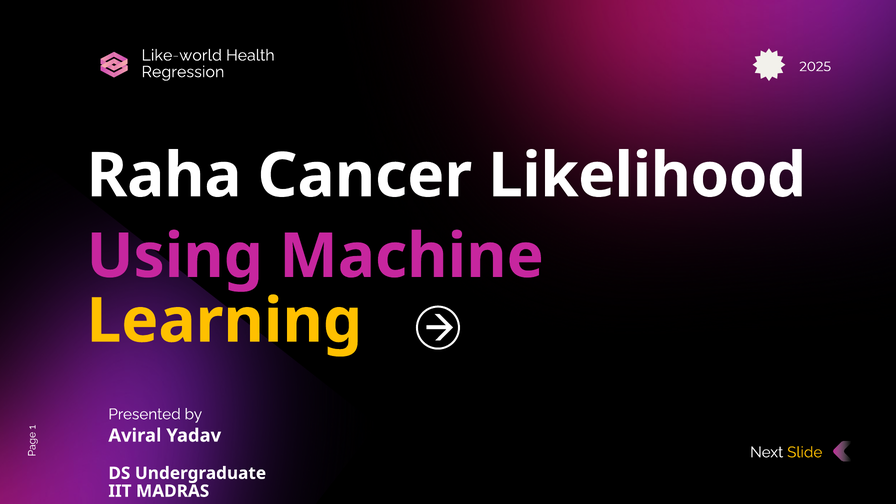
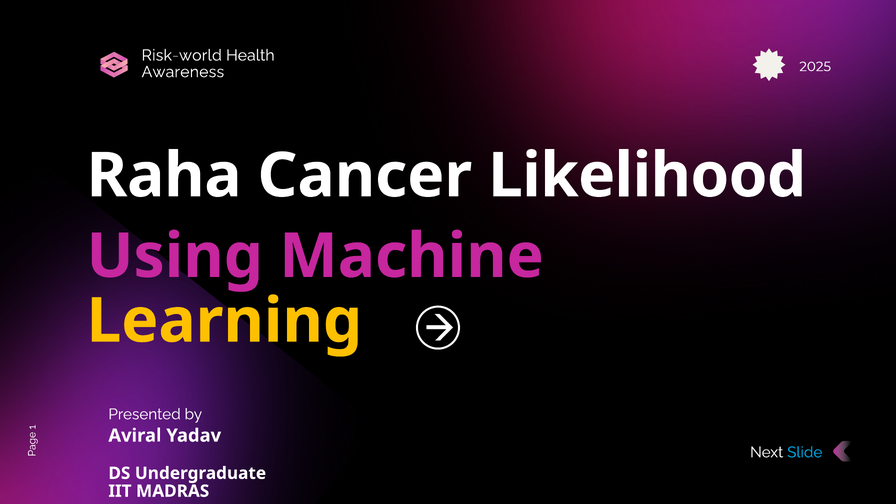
Like-world: Like-world -> Risk-world
Regression: Regression -> Awareness
Slide colour: yellow -> light blue
